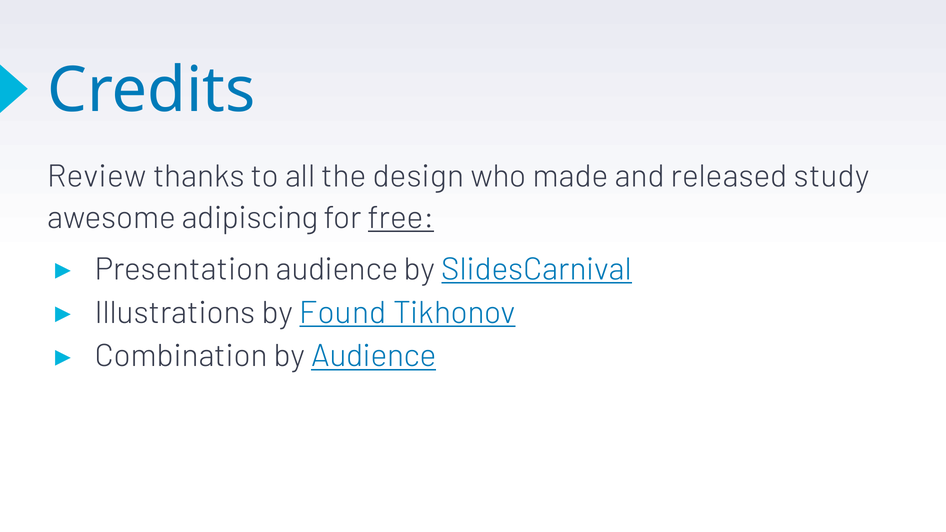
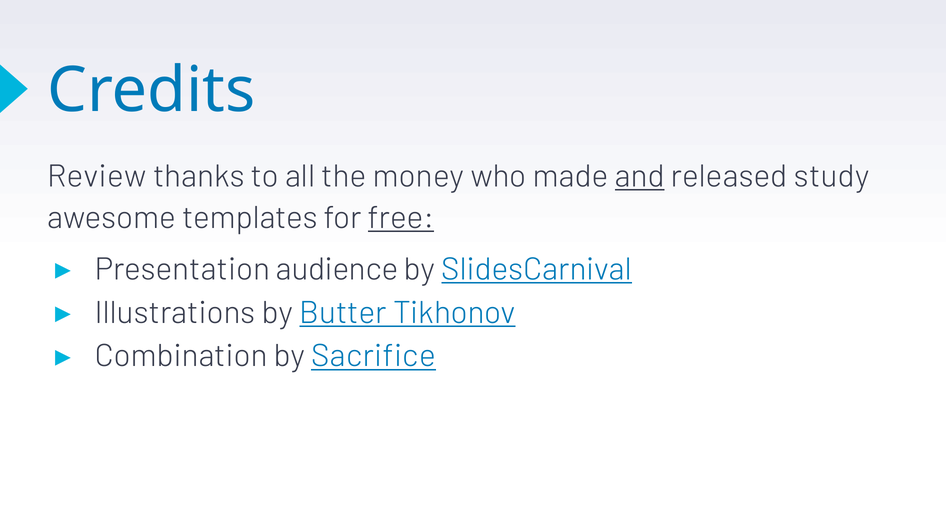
design: design -> money
and underline: none -> present
adipiscing: adipiscing -> templates
Found: Found -> Butter
by Audience: Audience -> Sacrifice
